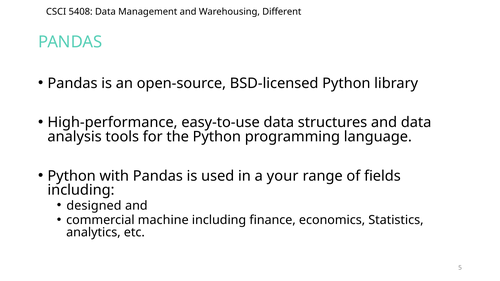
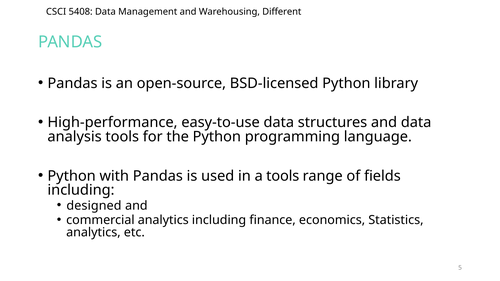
a your: your -> tools
commercial machine: machine -> analytics
